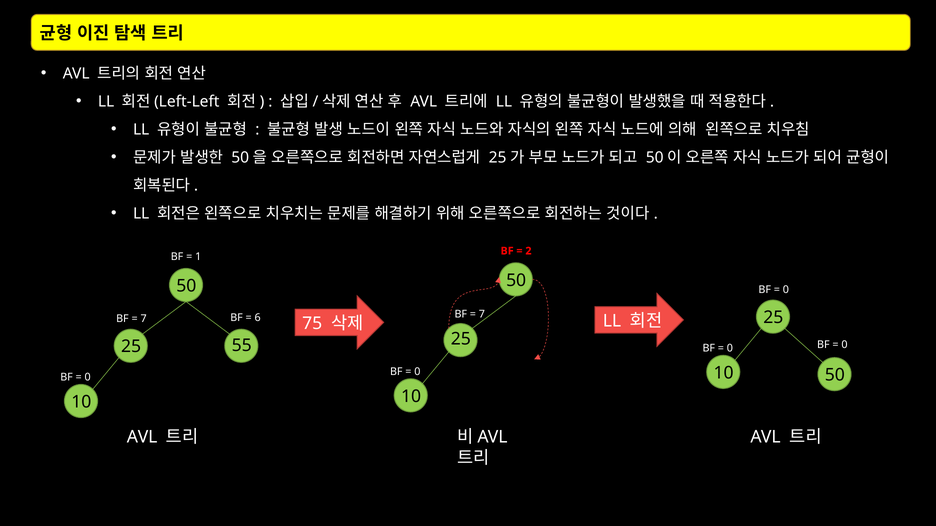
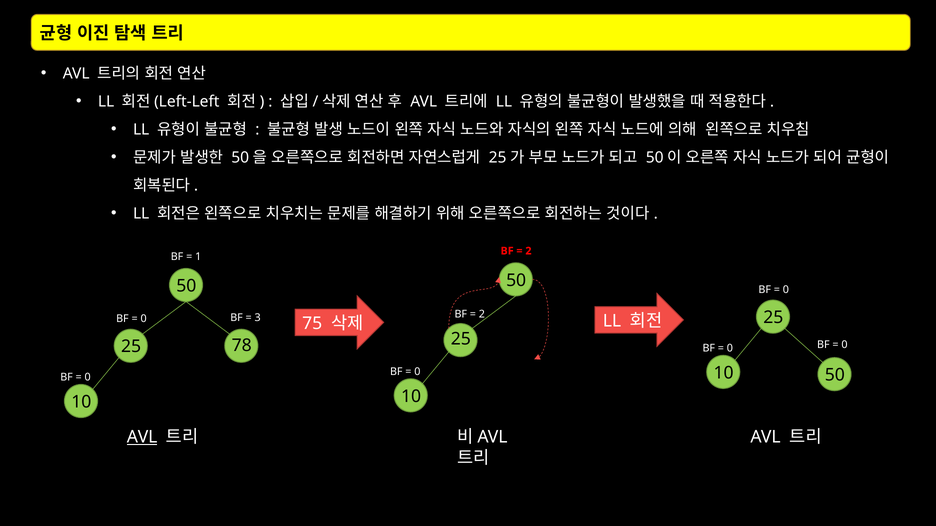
7 at (482, 315): 7 -> 2
7 at (144, 319): 7 -> 0
6: 6 -> 3
55: 55 -> 78
AVL at (142, 437) underline: none -> present
